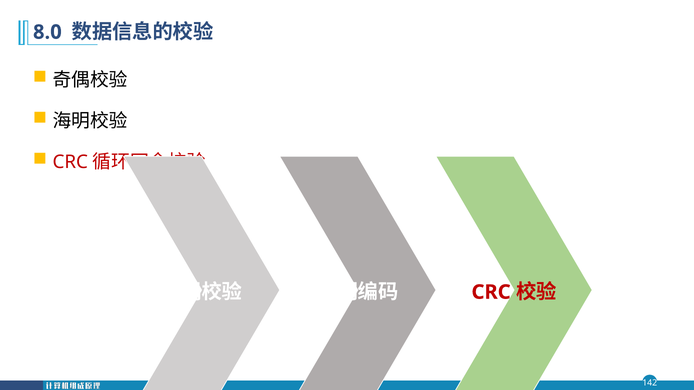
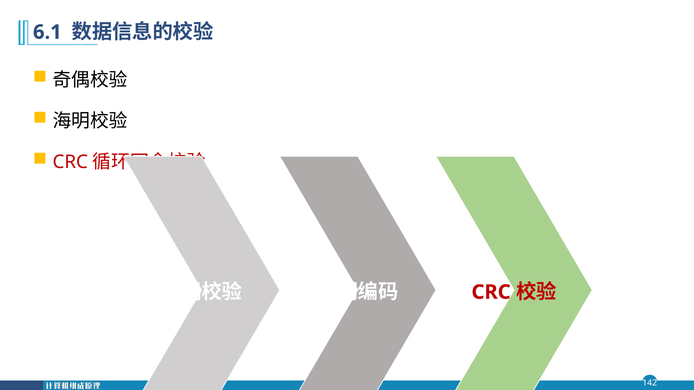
8.0: 8.0 -> 6.1
